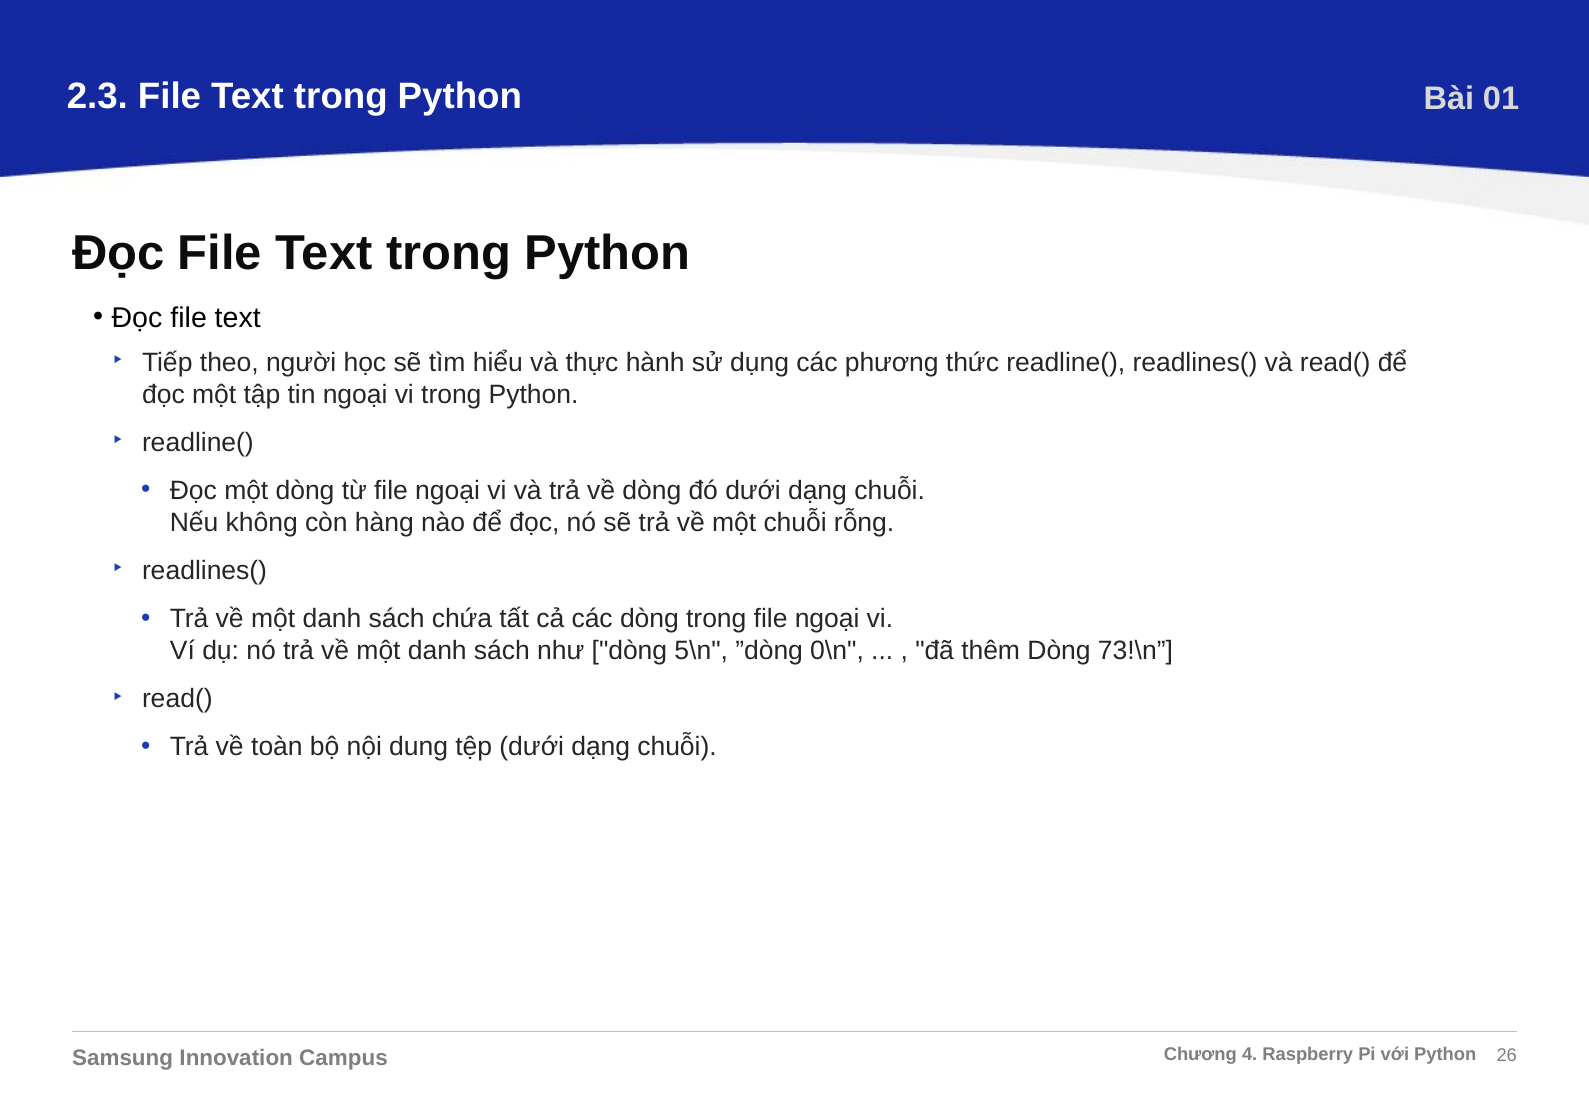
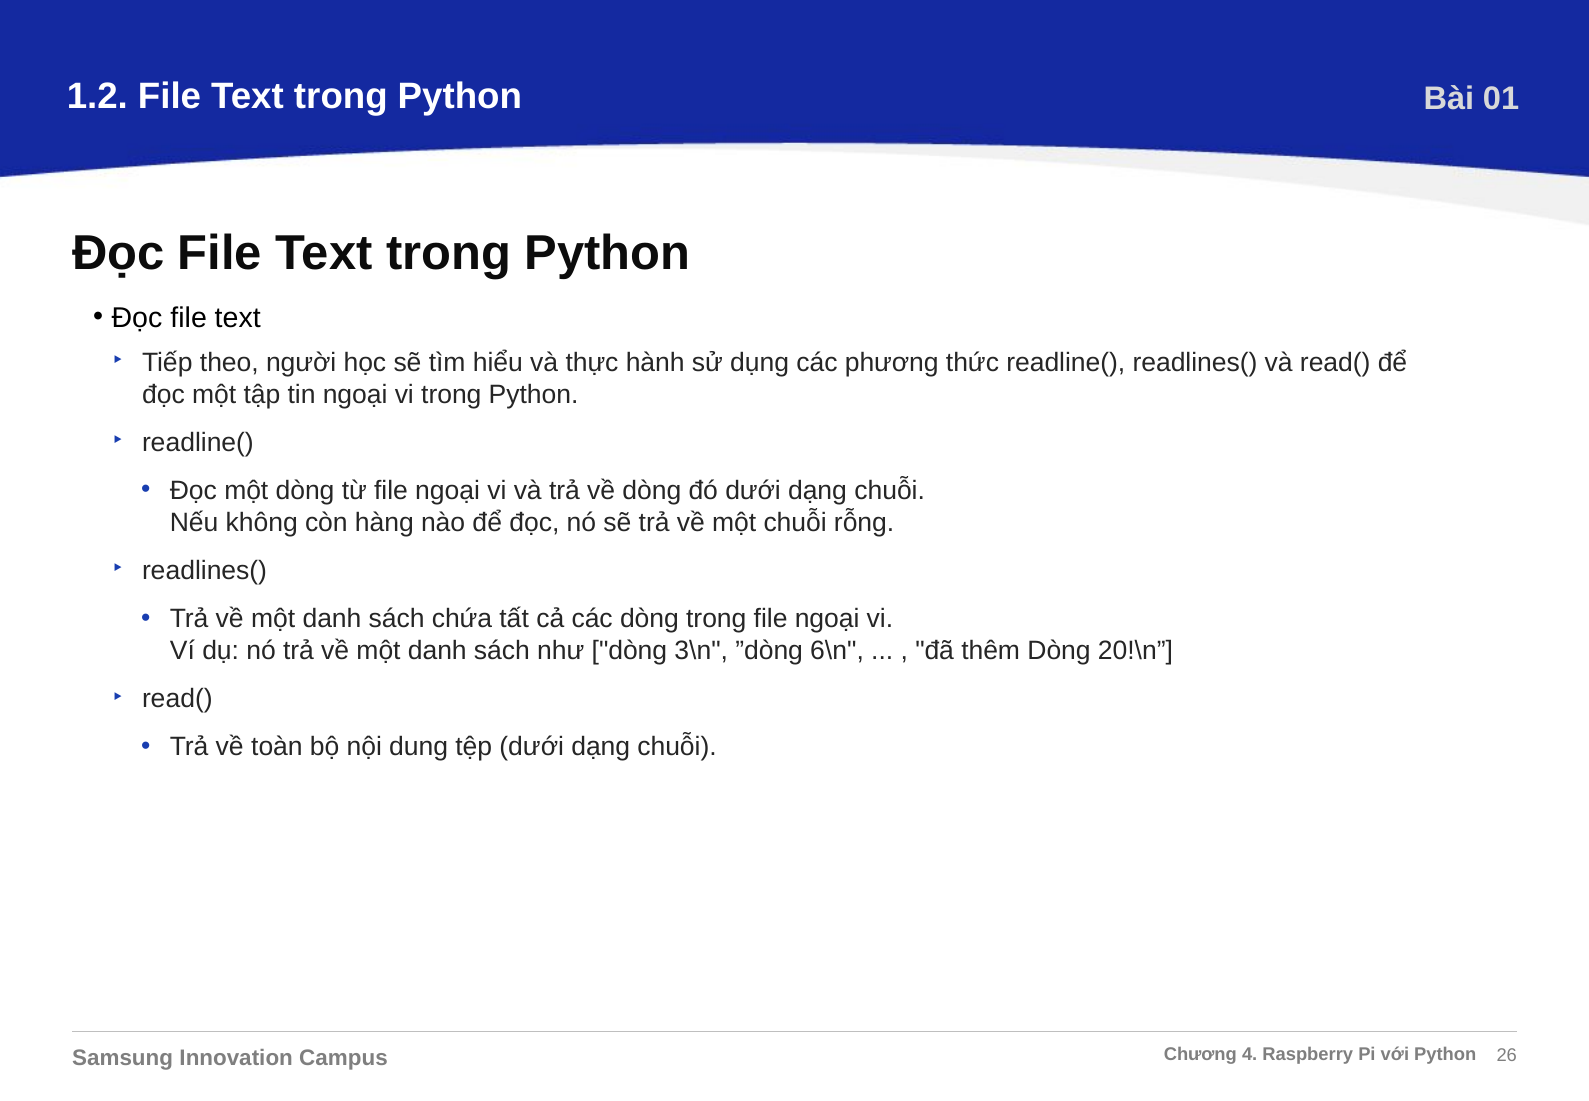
2.3: 2.3 -> 1.2
5\n: 5\n -> 3\n
0\n: 0\n -> 6\n
73!\n: 73!\n -> 20!\n
